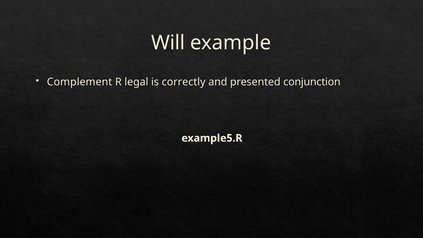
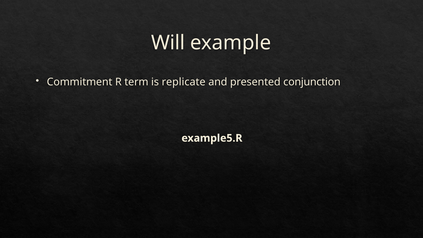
Complement: Complement -> Commitment
legal: legal -> term
correctly: correctly -> replicate
